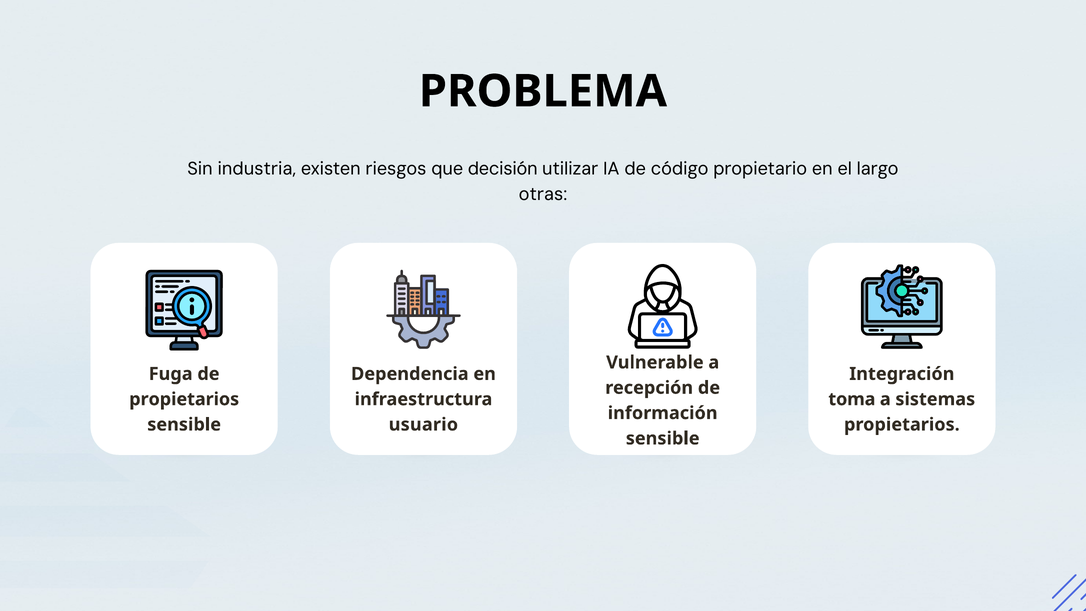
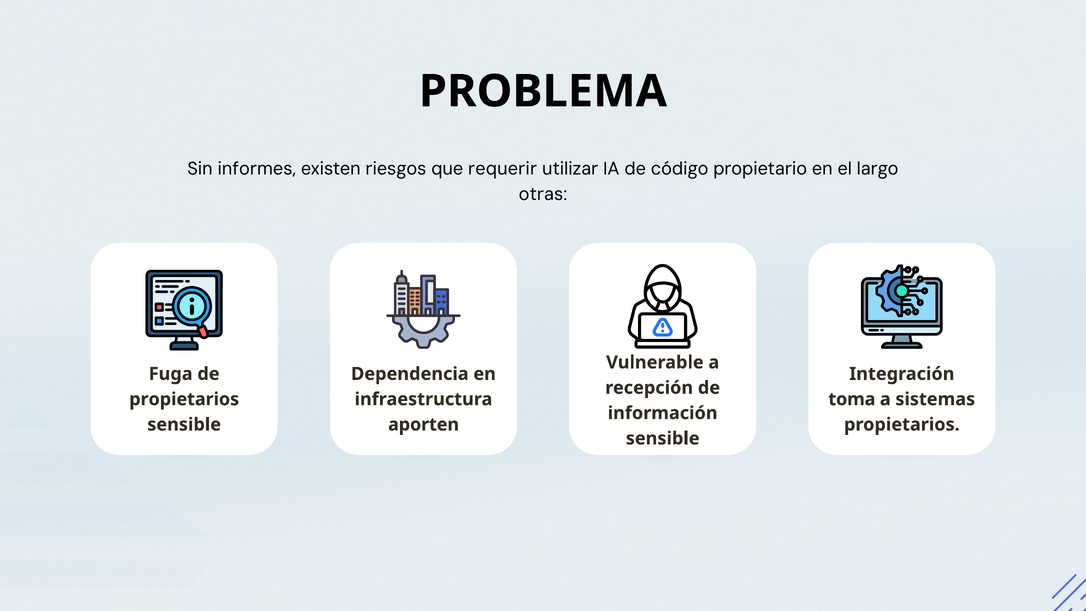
industria: industria -> informes
decisión: decisión -> requerir
usuario: usuario -> aporten
